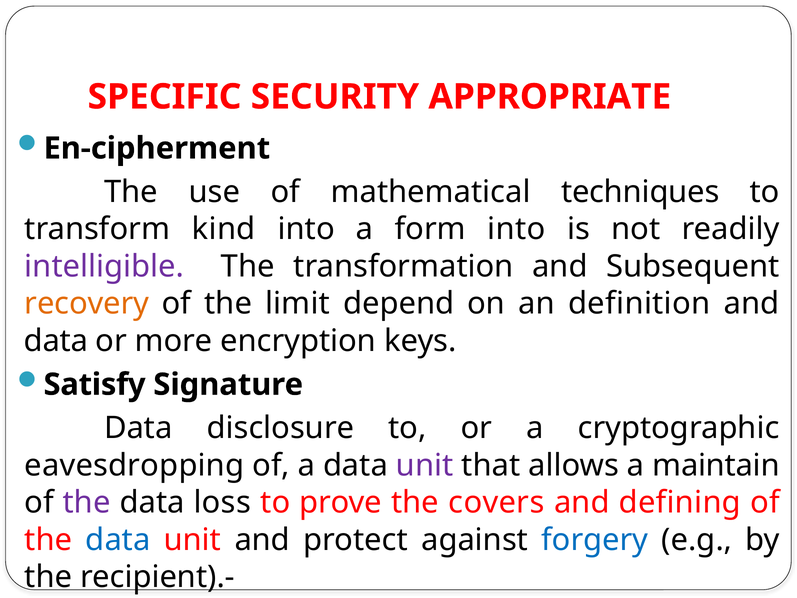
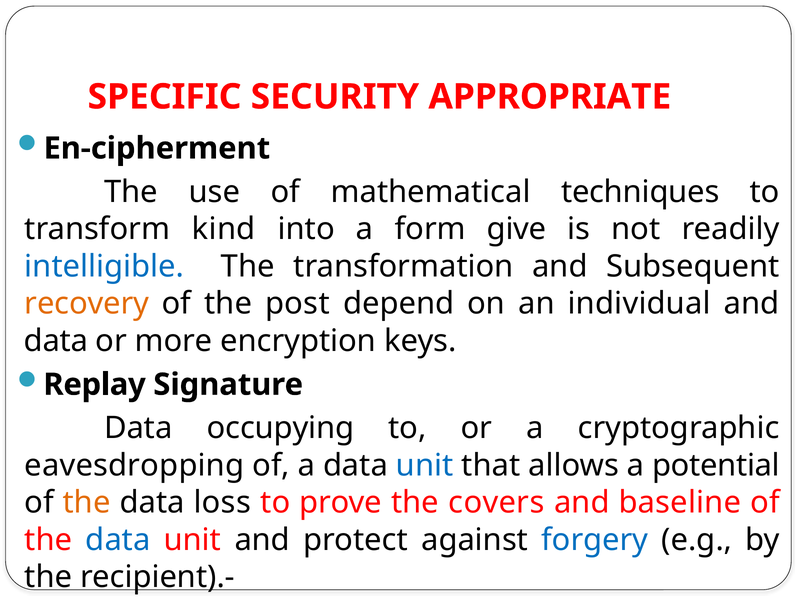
form into: into -> give
intelligible colour: purple -> blue
limit: limit -> post
definition: definition -> individual
Satisfy: Satisfy -> Replay
disclosure: disclosure -> occupying
unit at (425, 465) colour: purple -> blue
maintain: maintain -> potential
the at (87, 502) colour: purple -> orange
defining: defining -> baseline
